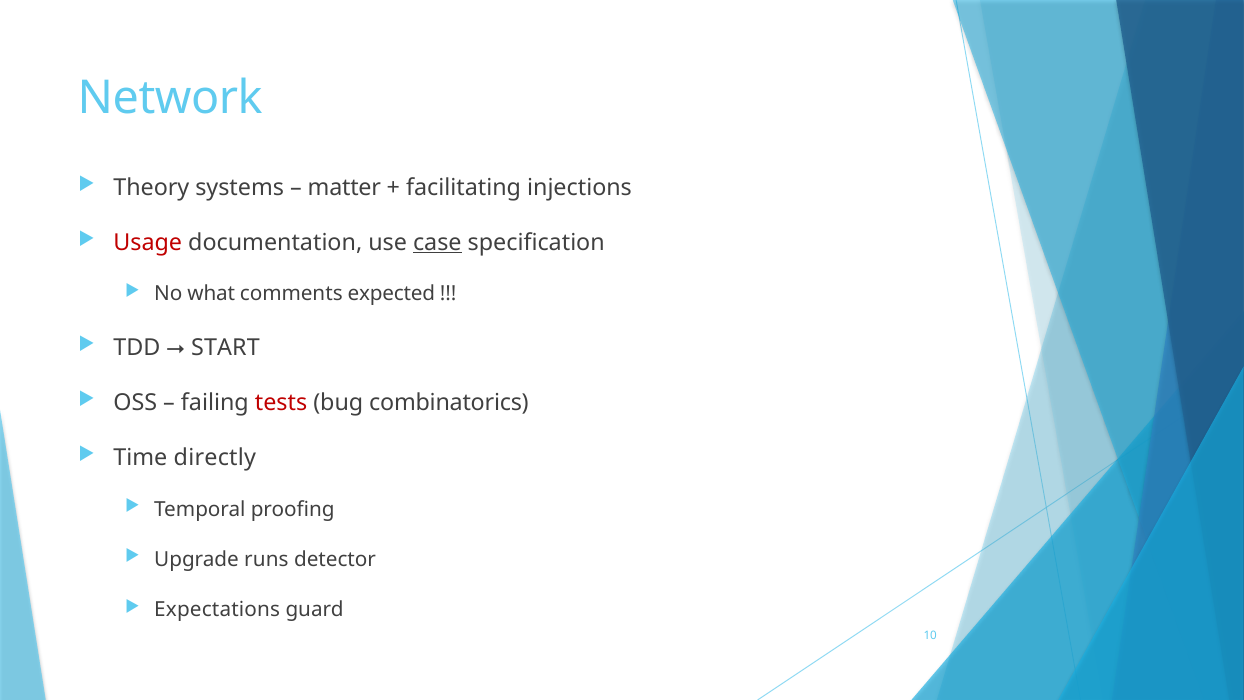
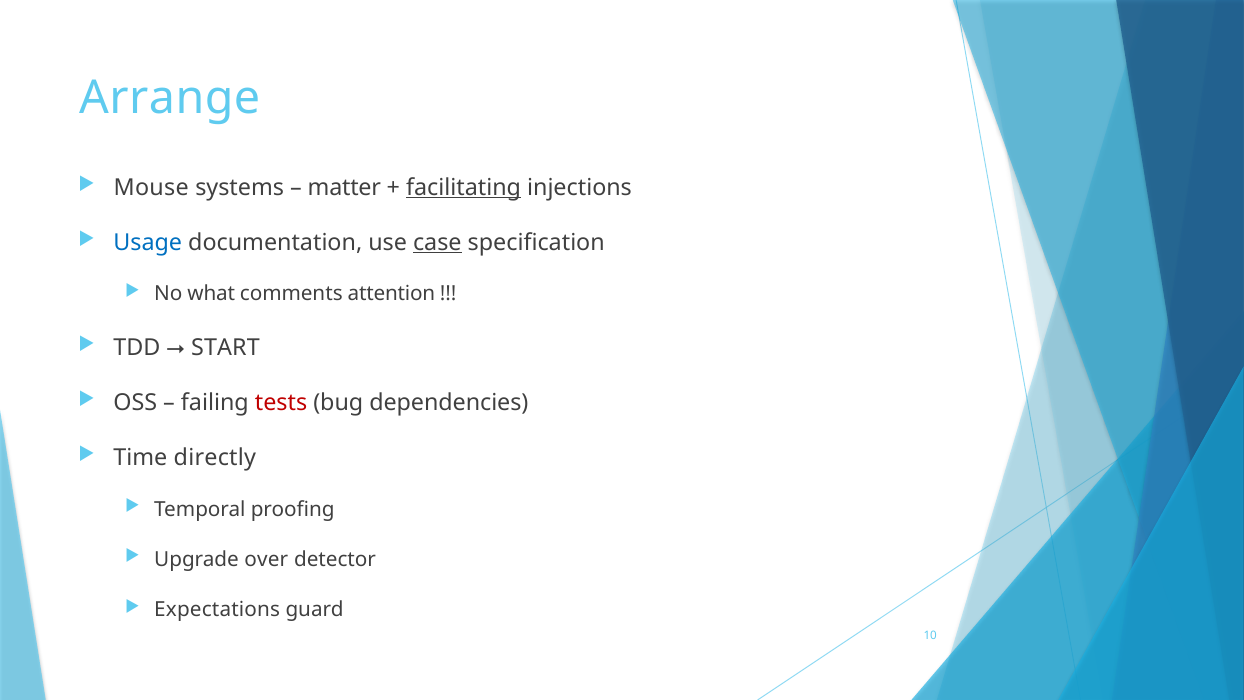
Network: Network -> Arrange
Theory: Theory -> Mouse
facilitating underline: none -> present
Usage colour: red -> blue
expected: expected -> attention
combinatorics: combinatorics -> dependencies
runs: runs -> over
